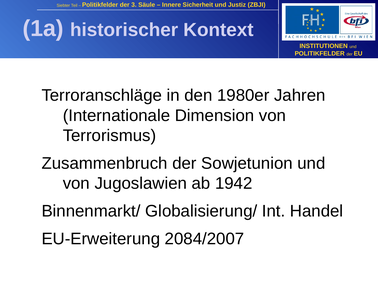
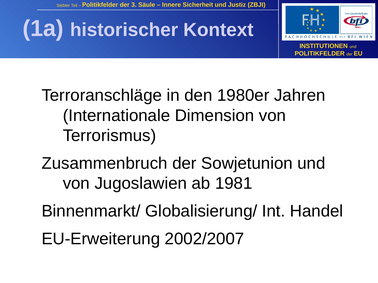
1942: 1942 -> 1981
2084/2007: 2084/2007 -> 2002/2007
